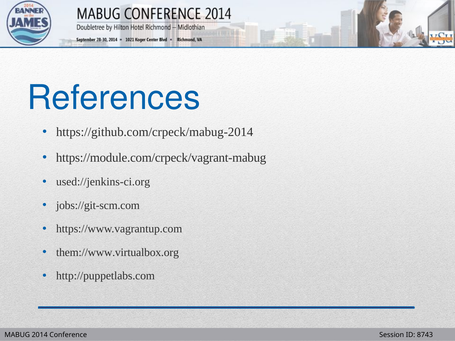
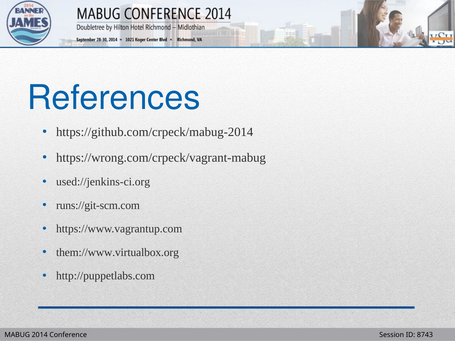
https://module.com/crpeck/vagrant-mabug: https://module.com/crpeck/vagrant-mabug -> https://wrong.com/crpeck/vagrant-mabug
jobs://git-scm.com: jobs://git-scm.com -> runs://git-scm.com
